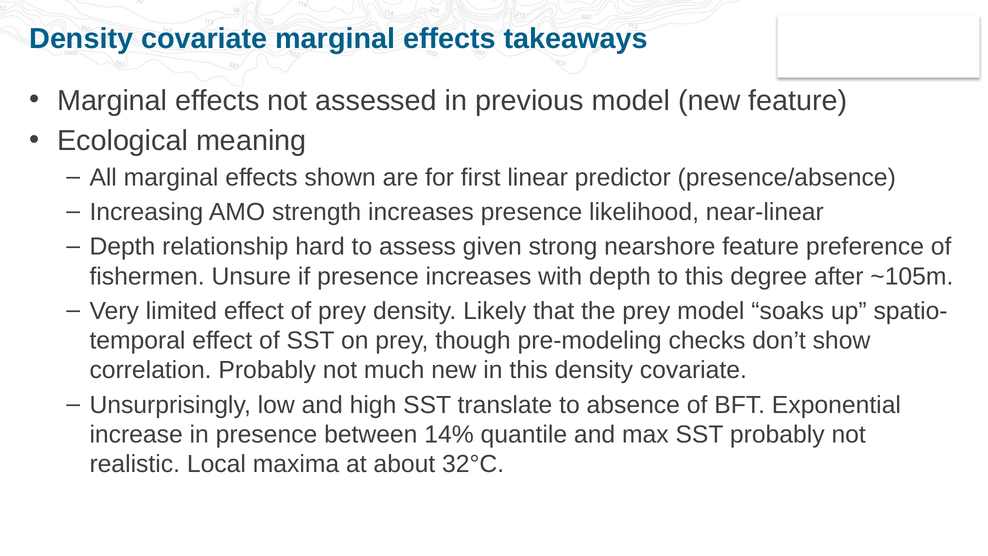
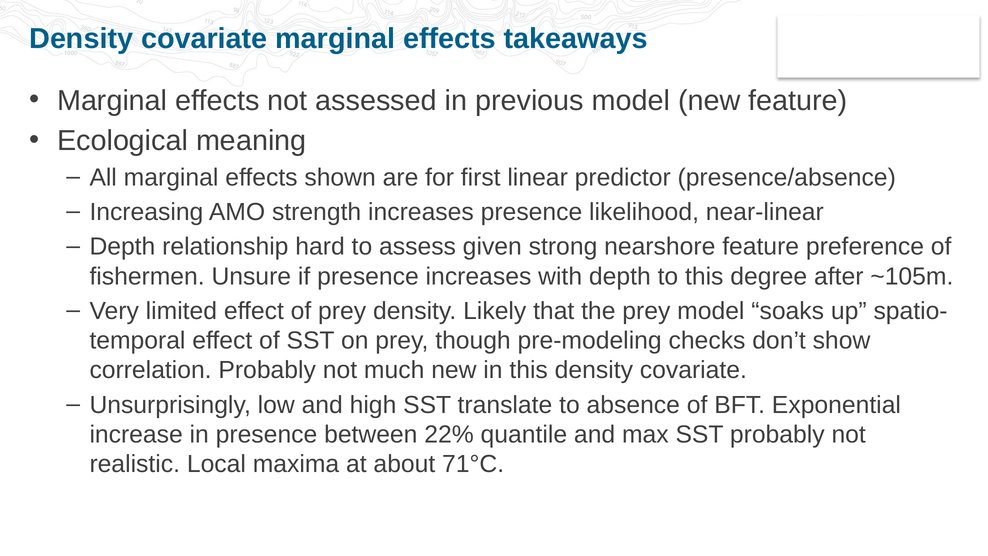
14%: 14% -> 22%
32°C: 32°C -> 71°C
